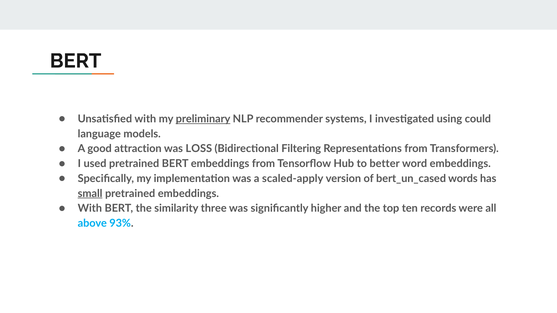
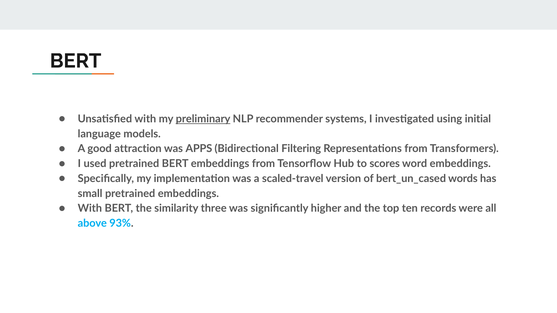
could: could -> initial
LOSS: LOSS -> APPS
better: better -> scores
scaled-apply: scaled-apply -> scaled-travel
small underline: present -> none
